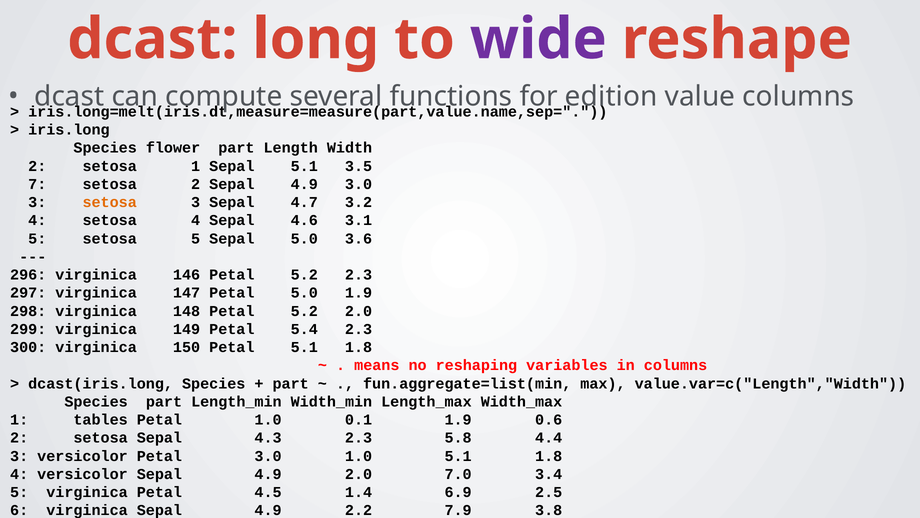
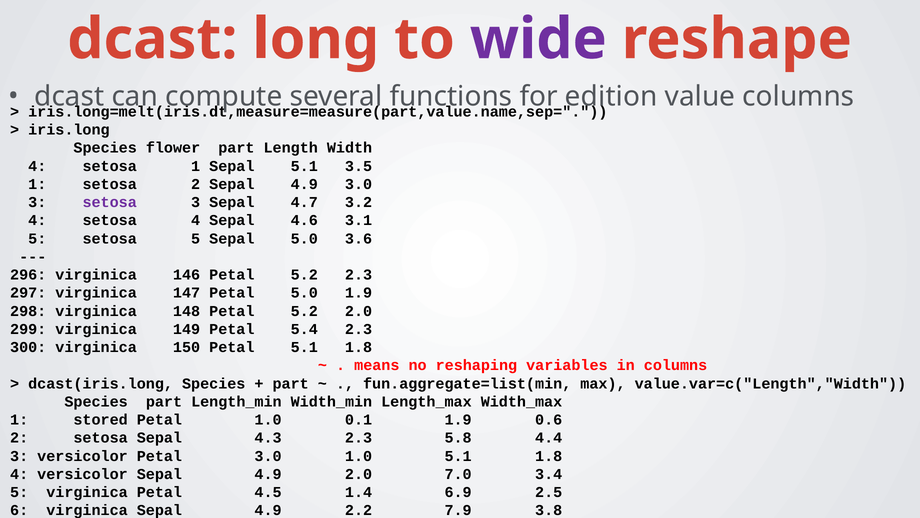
2 at (37, 166): 2 -> 4
7 at (37, 184): 7 -> 1
setosa at (110, 202) colour: orange -> purple
tables: tables -> stored
